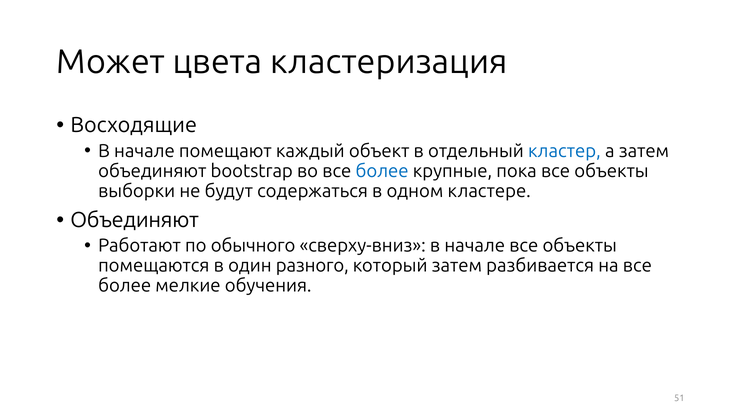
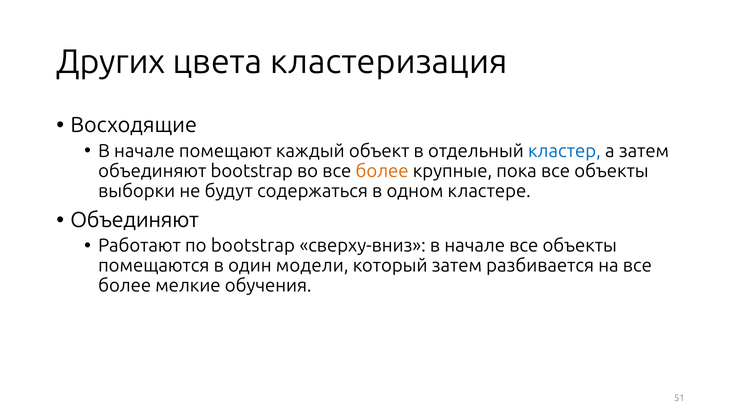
Может: Может -> Других
более at (382, 171) colour: blue -> orange
по обычного: обычного -> bootstrap
разного: разного -> модели
